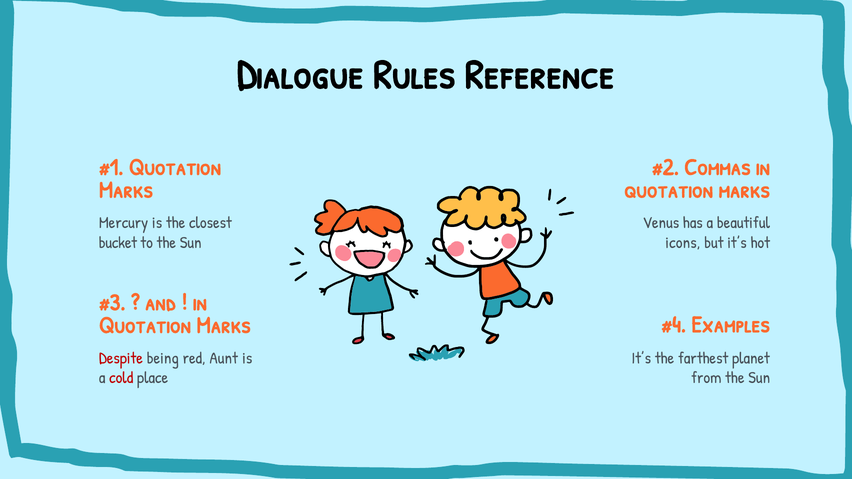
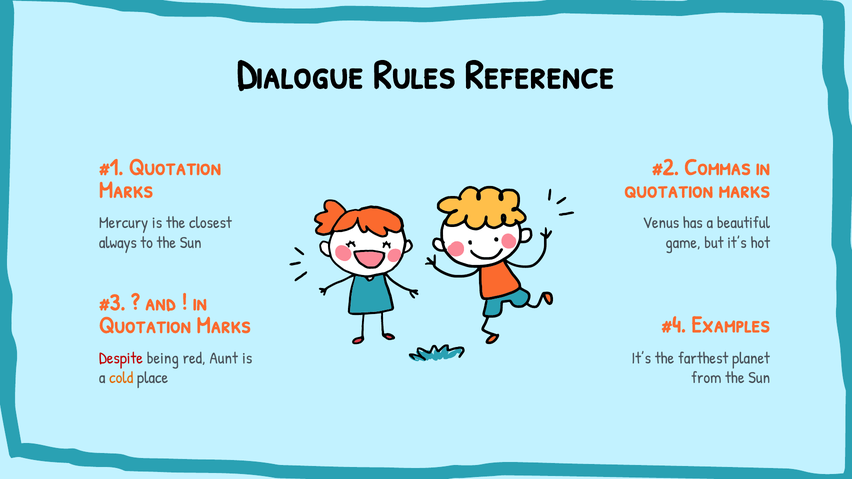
bucket: bucket -> always
icons: icons -> game
cold colour: red -> orange
